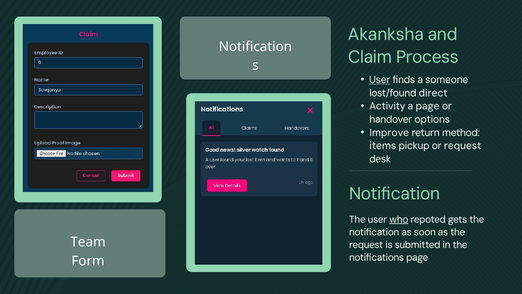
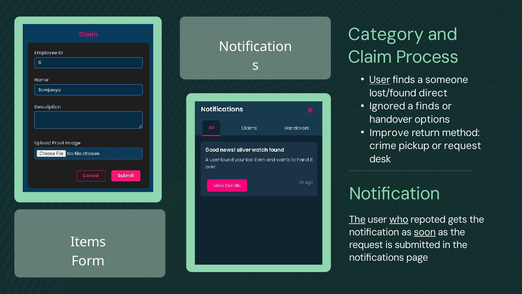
Akanksha: Akanksha -> Category
Activity: Activity -> Ignored
a page: page -> finds
items: items -> crime
The at (357, 219) underline: none -> present
soon underline: none -> present
Team: Team -> Items
